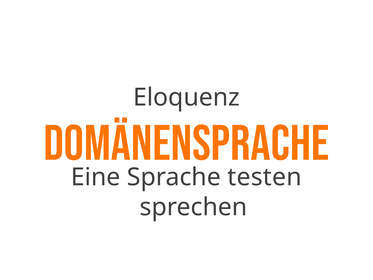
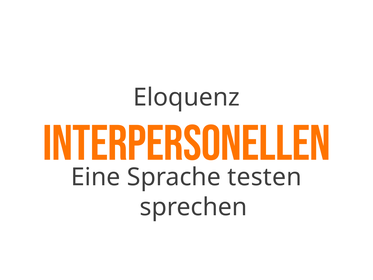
Domänensprache: Domänensprache -> Interpersonellen
